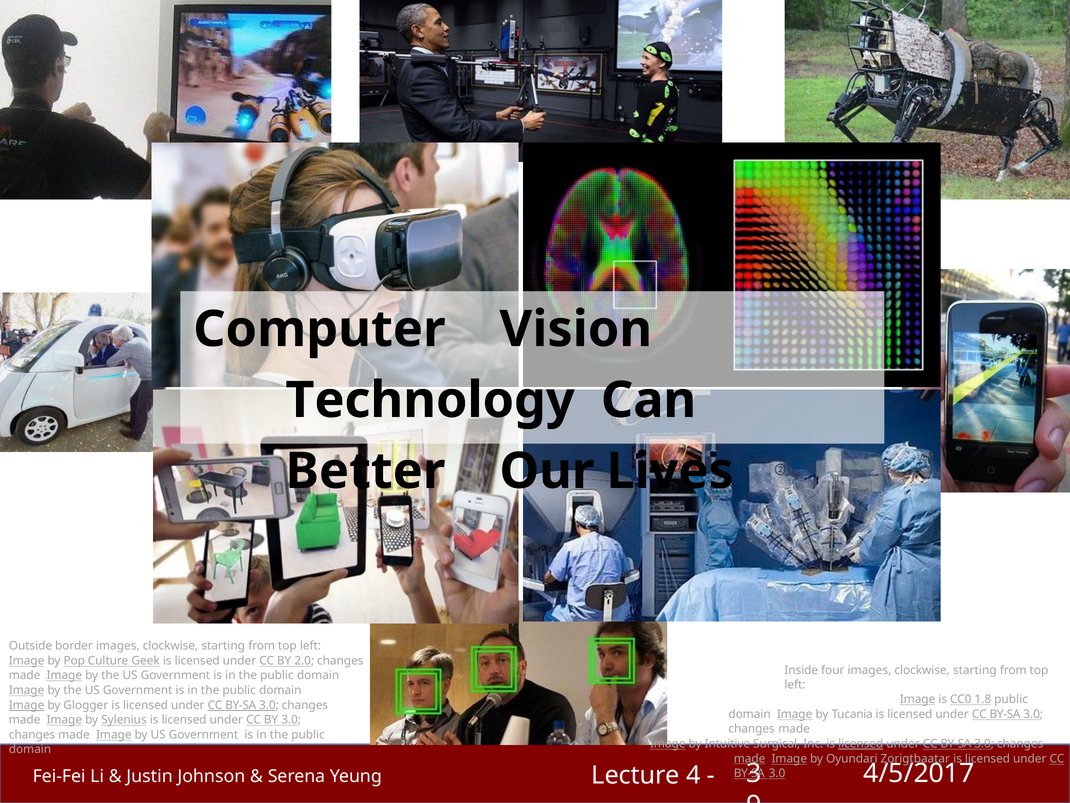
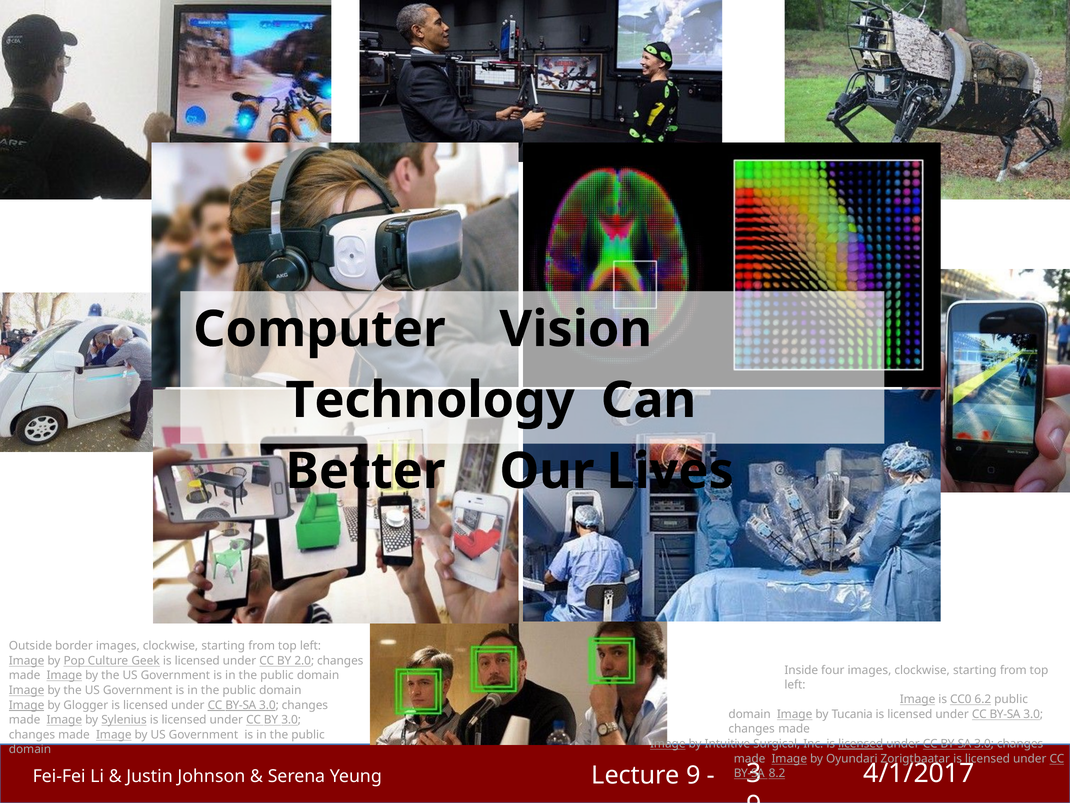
1.8: 1.8 -> 6.2
made at (750, 758) underline: present -> none
4/5/2017: 4/5/2017 -> 4/1/2017
Lecture 4: 4 -> 9
3.0 at (777, 773): 3.0 -> 8.2
